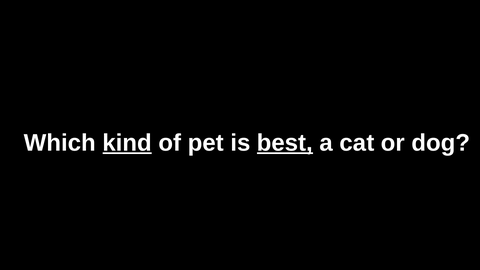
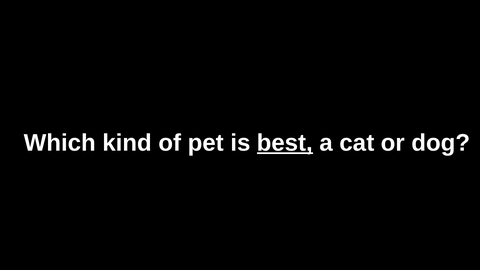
kind underline: present -> none
